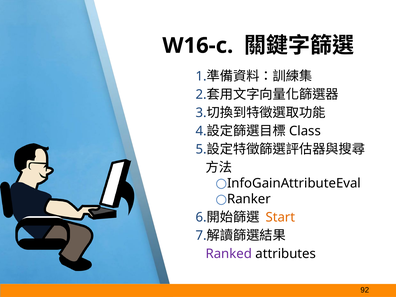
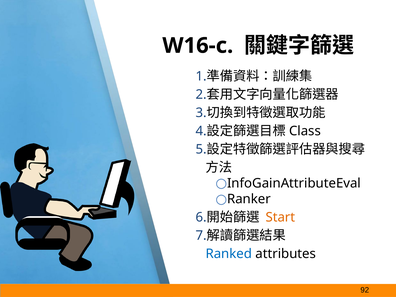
Ranked colour: purple -> blue
